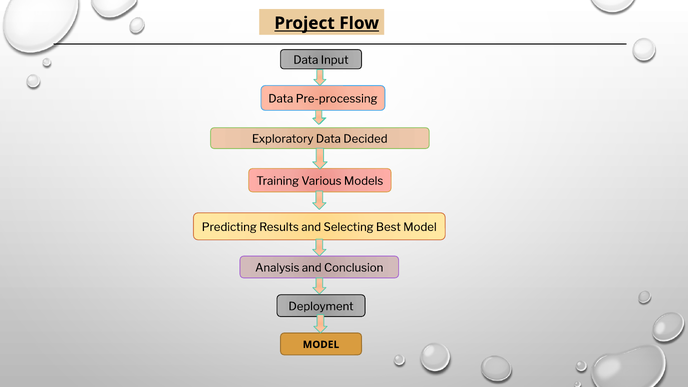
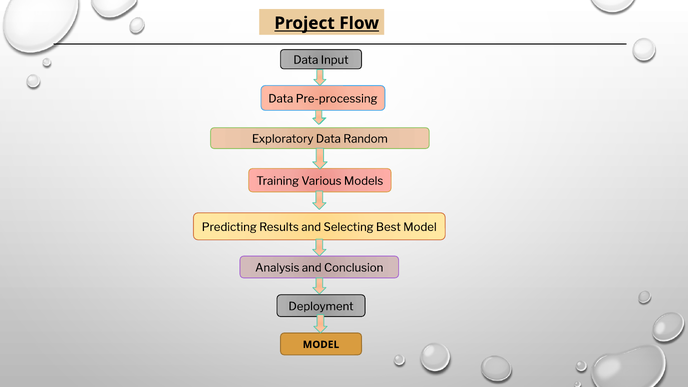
Decided: Decided -> Random
